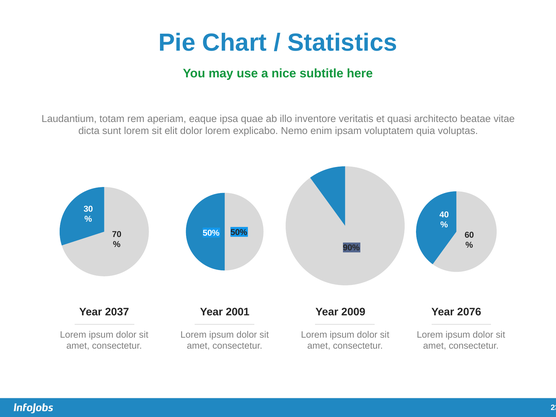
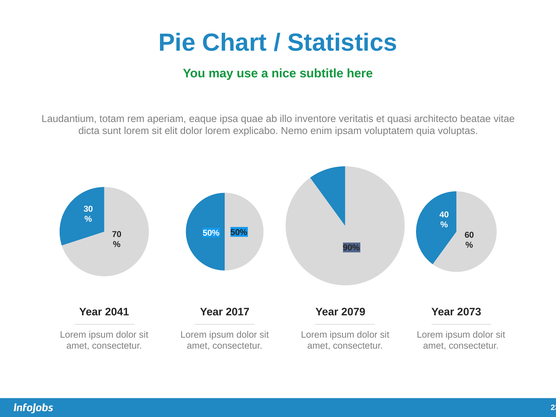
2037: 2037 -> 2041
2001: 2001 -> 2017
2009: 2009 -> 2079
2076: 2076 -> 2073
